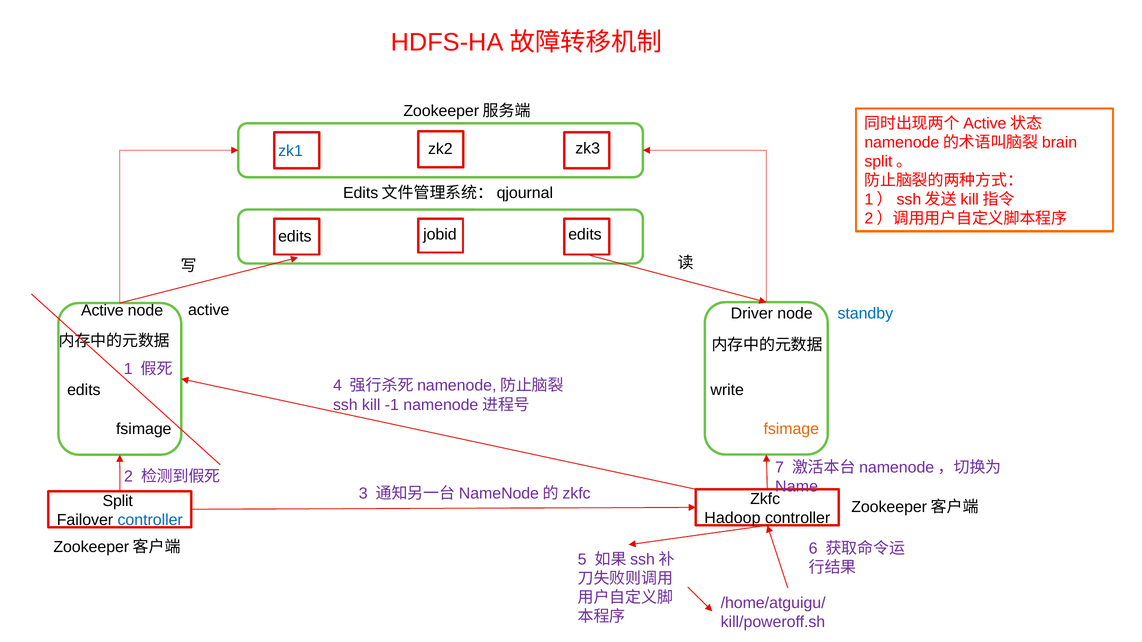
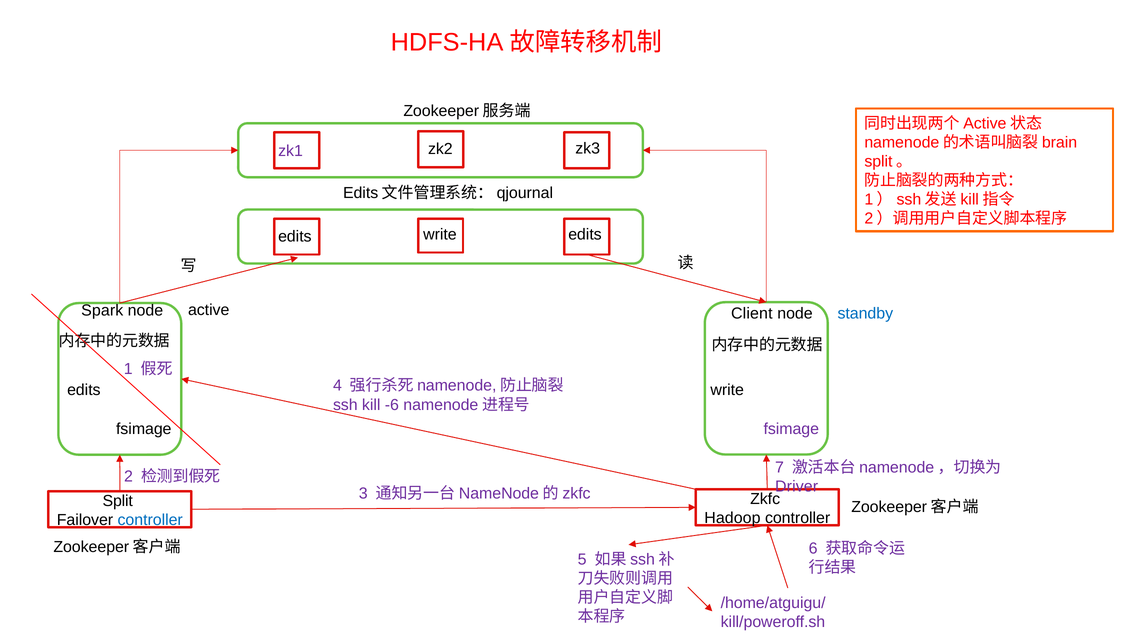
zk1 colour: blue -> purple
jobid at (440, 235): jobid -> write
Active at (102, 311): Active -> Spark
Driver: Driver -> Client
-1: -1 -> -6
fsimage at (791, 429) colour: orange -> purple
Name: Name -> Driver
